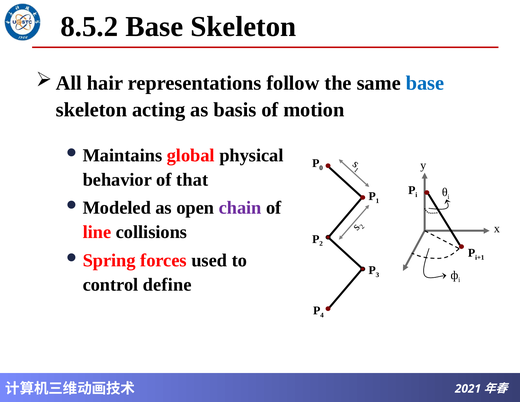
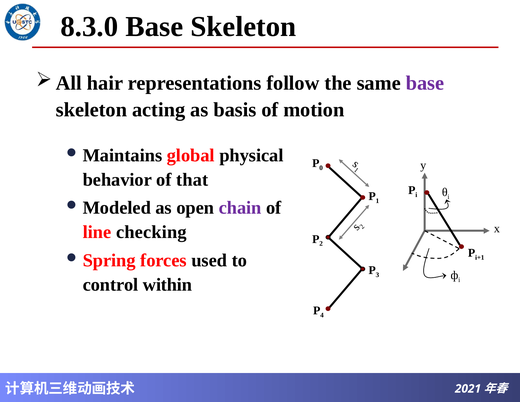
8.5.2: 8.5.2 -> 8.3.0
base at (425, 83) colour: blue -> purple
collisions: collisions -> checking
define: define -> within
